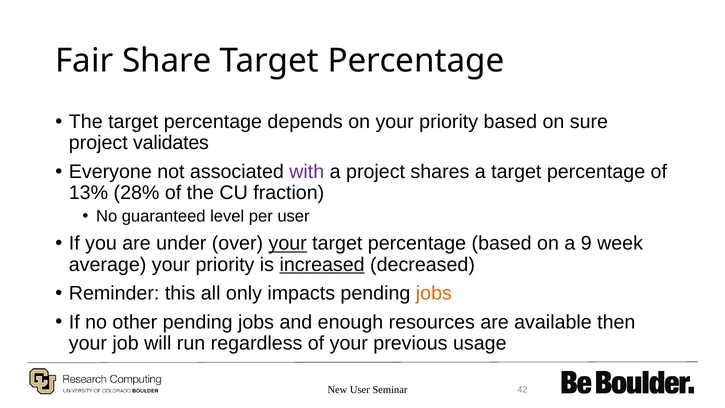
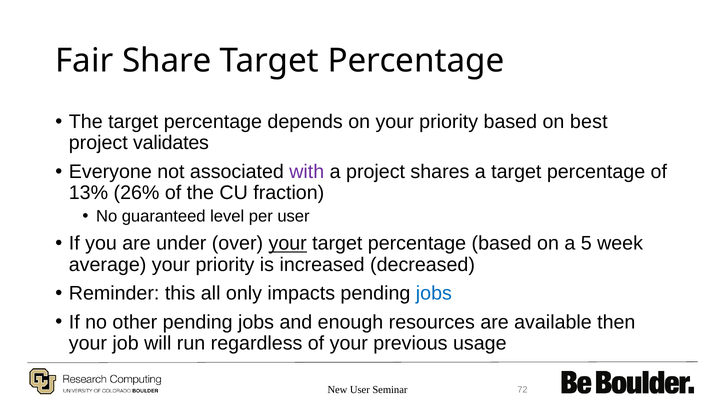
sure: sure -> best
28%: 28% -> 26%
9: 9 -> 5
increased underline: present -> none
jobs at (434, 293) colour: orange -> blue
42: 42 -> 72
